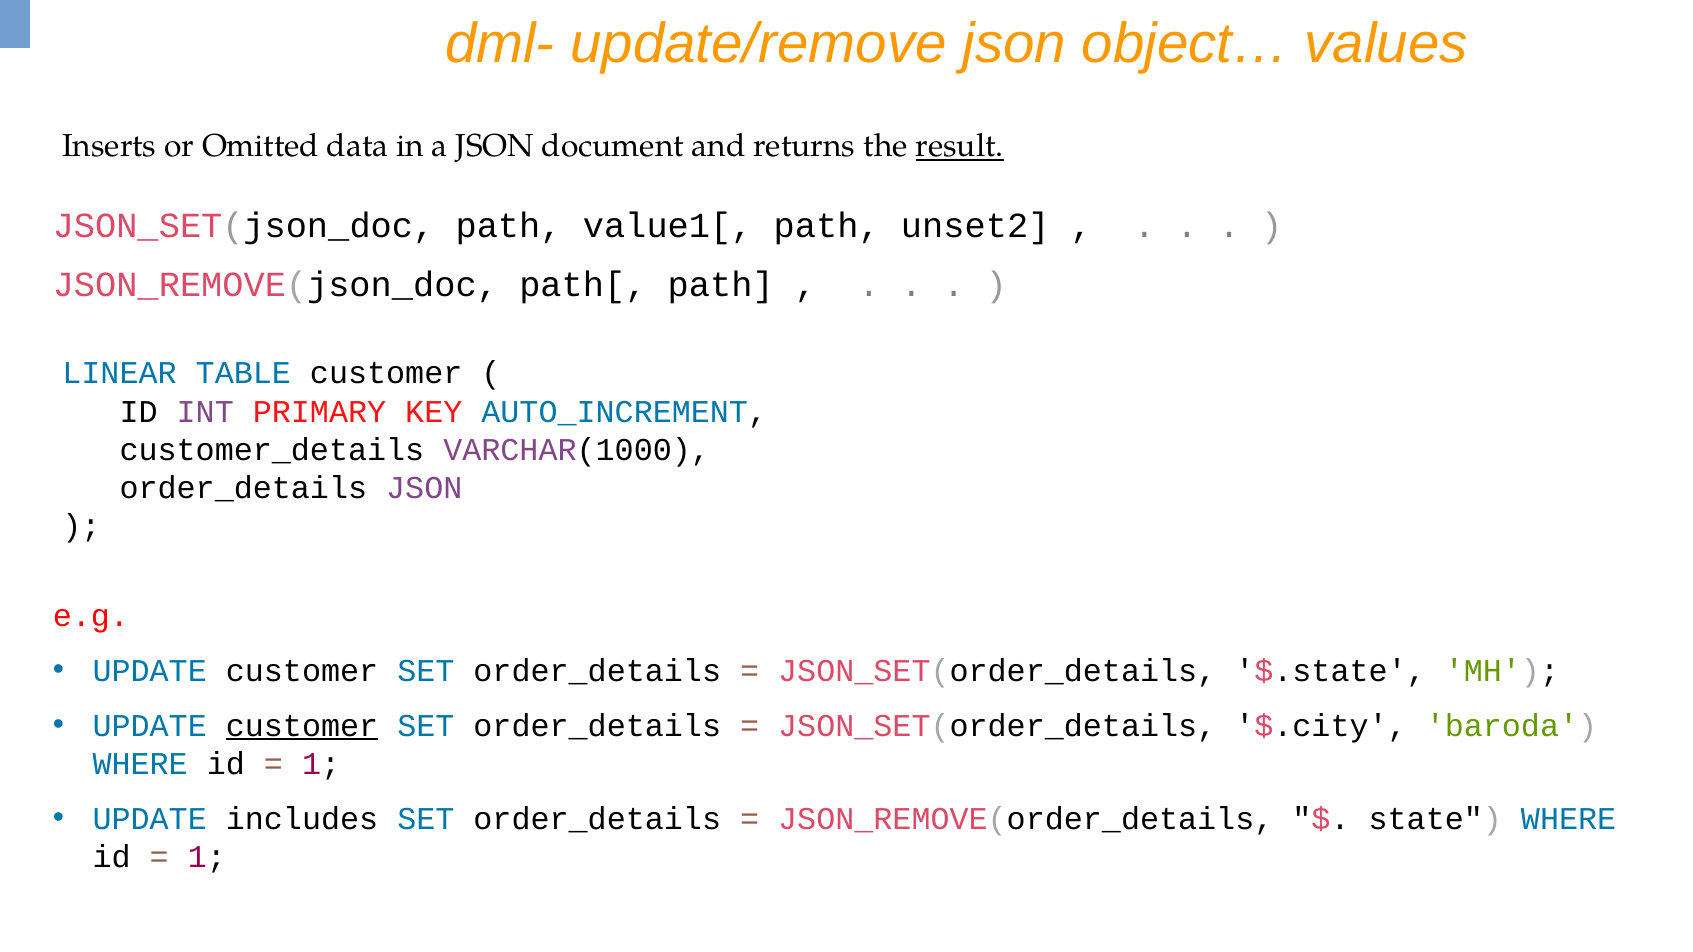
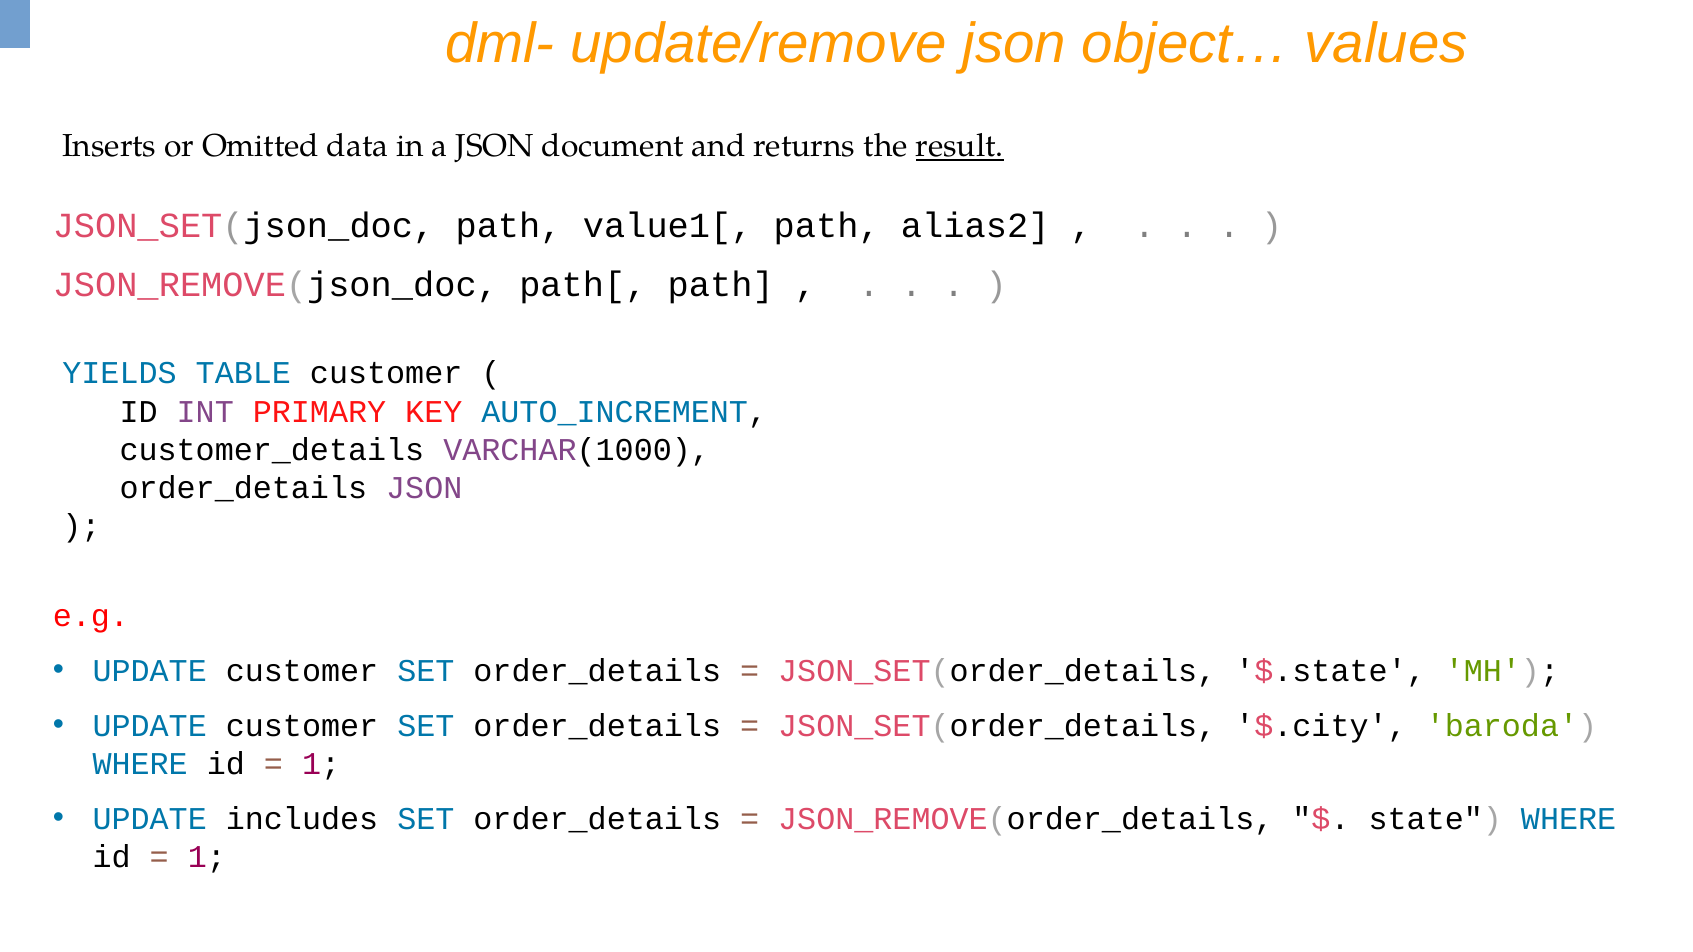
unset2: unset2 -> alias2
LINEAR: LINEAR -> YIELDS
customer at (302, 726) underline: present -> none
